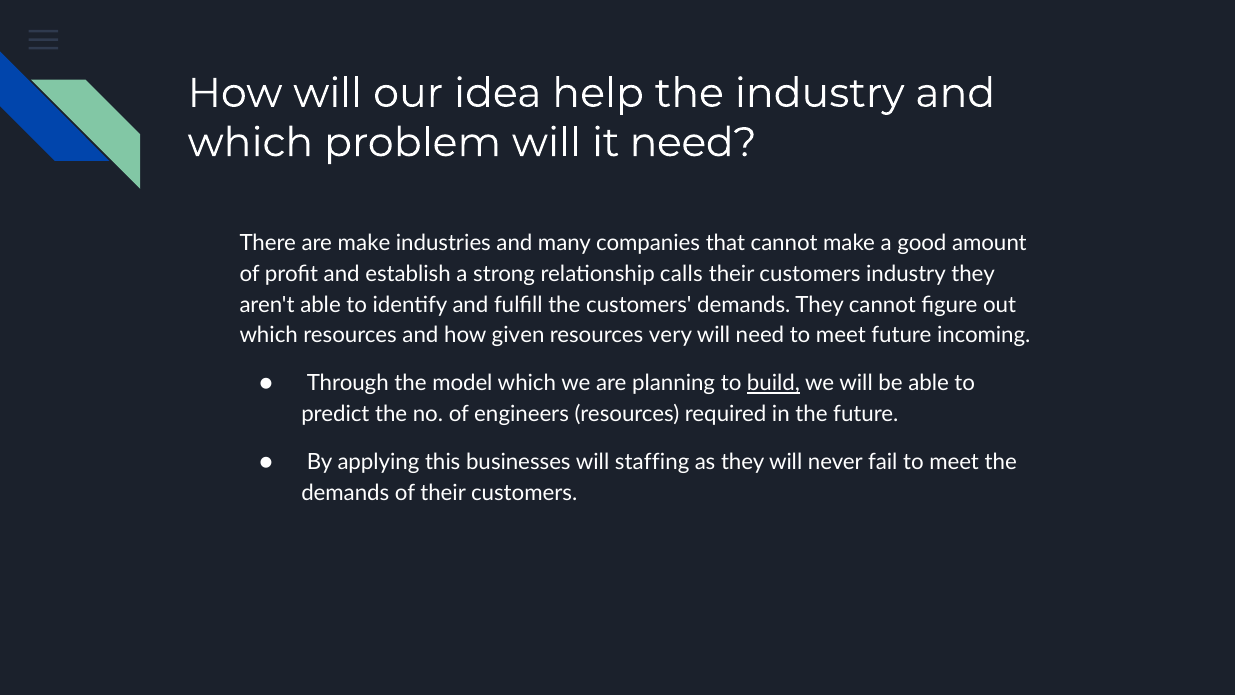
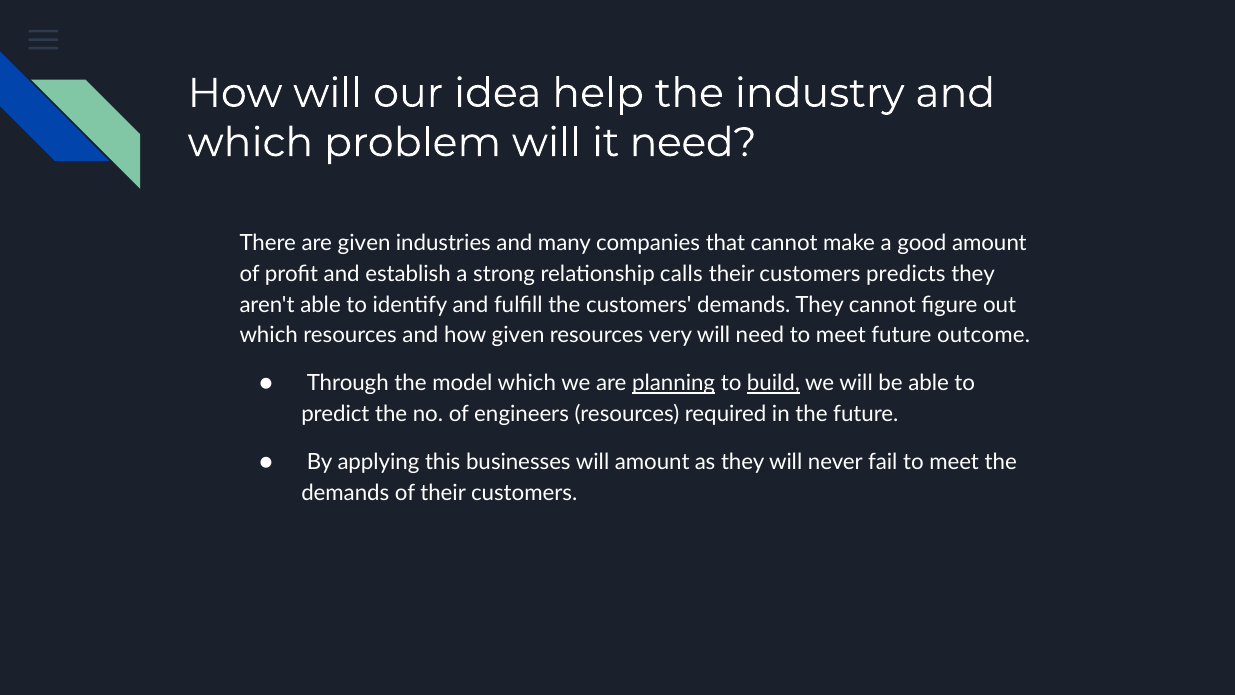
are make: make -> given
customers industry: industry -> predicts
incoming: incoming -> outcome
planning underline: none -> present
will staffing: staffing -> amount
